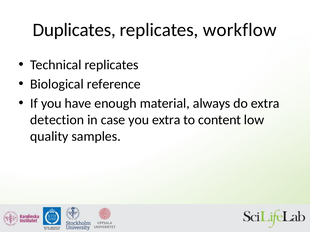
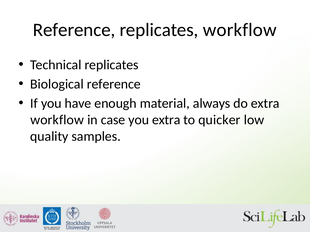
Duplicates at (74, 30): Duplicates -> Reference
detection at (57, 120): detection -> workflow
content: content -> quicker
